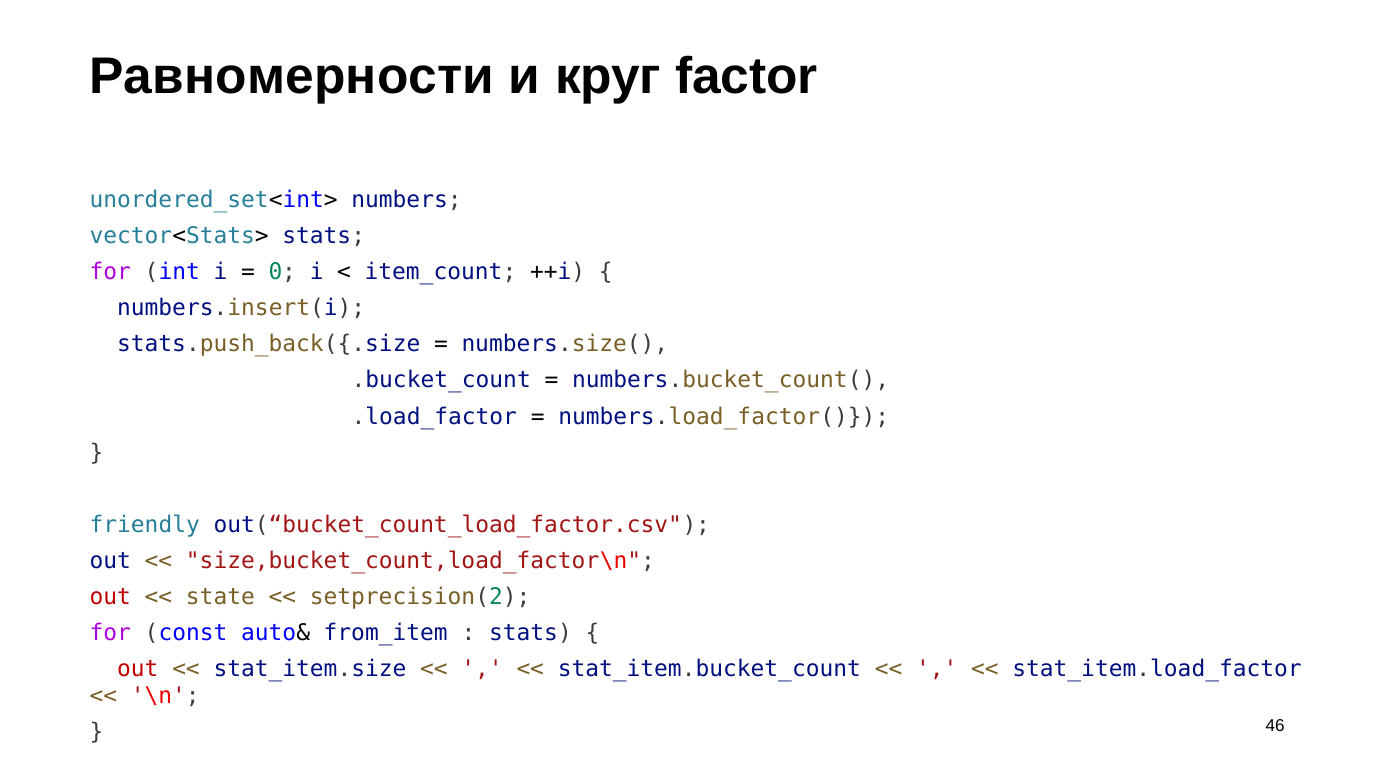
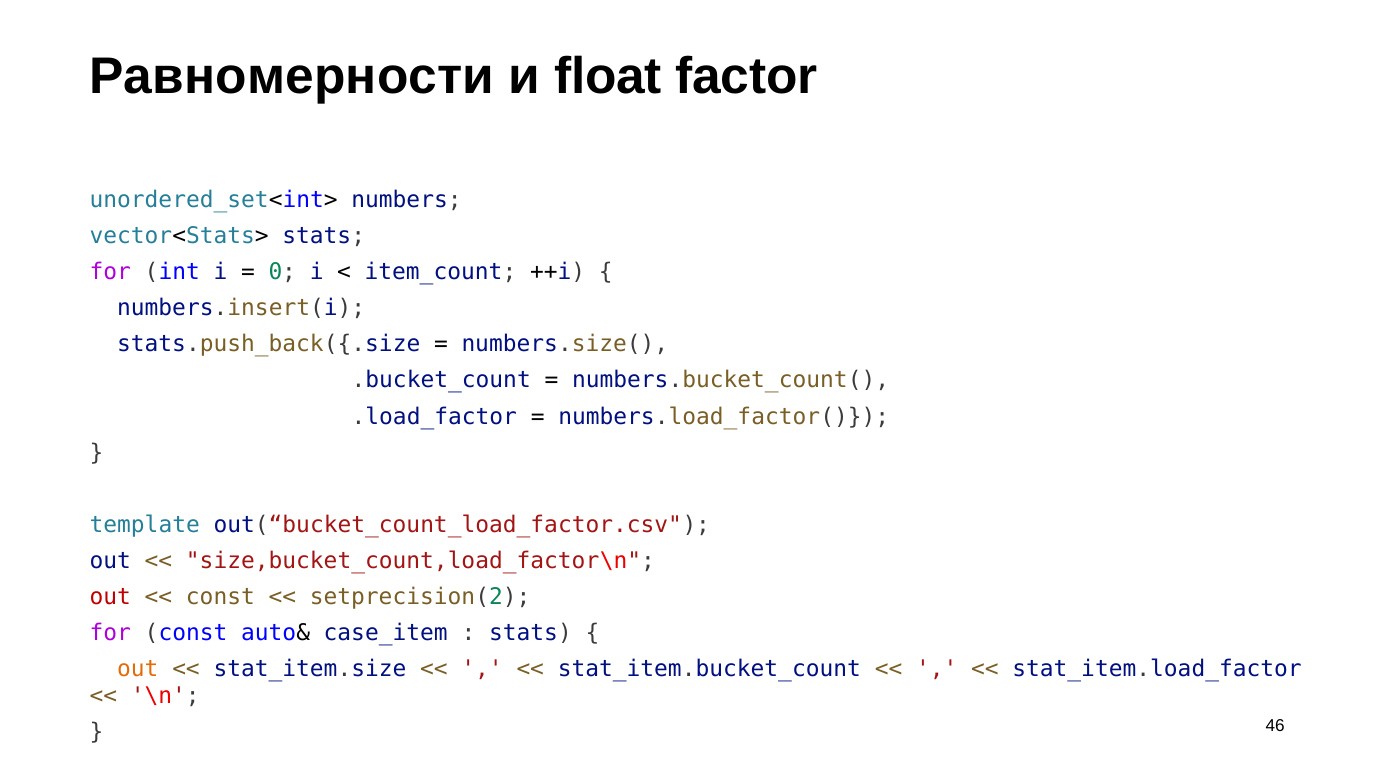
круг: круг -> float
friendly: friendly -> template
state at (220, 597): state -> const
from_item: from_item -> case_item
out at (138, 669) colour: red -> orange
